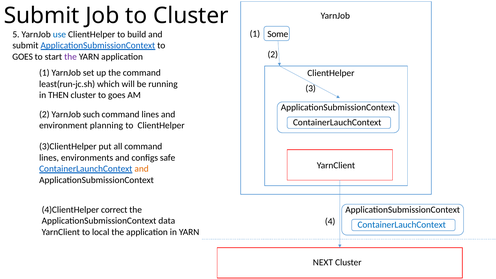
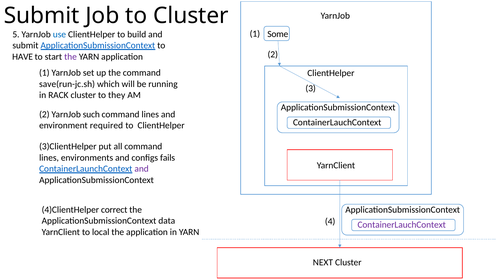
GOES at (23, 57): GOES -> HAVE
least(run-jc.sh: least(run-jc.sh -> save(run-jc.sh
THEN: THEN -> RACK
cluster to goes: goes -> they
planning: planning -> required
safe: safe -> fails
and at (142, 169) colour: orange -> purple
ContainerLauchContext at (402, 225) colour: blue -> purple
